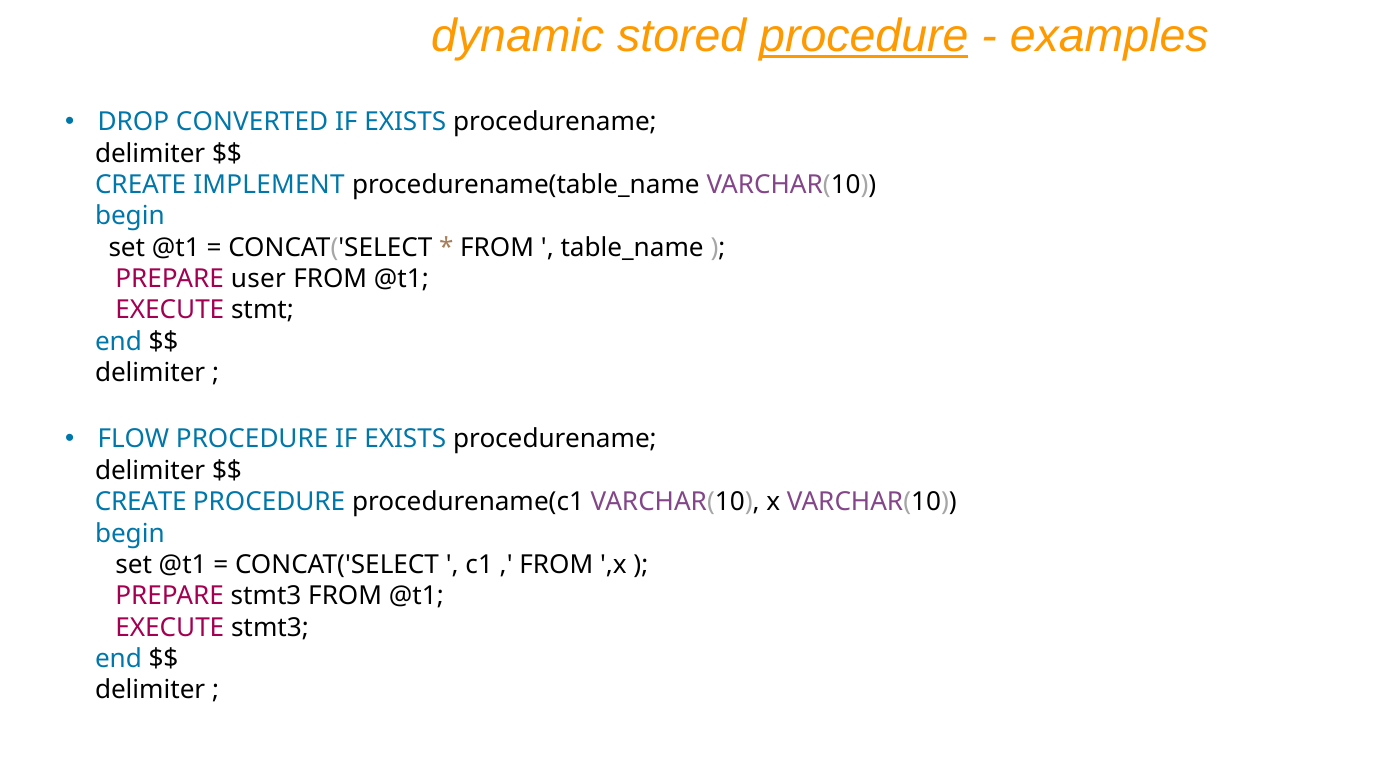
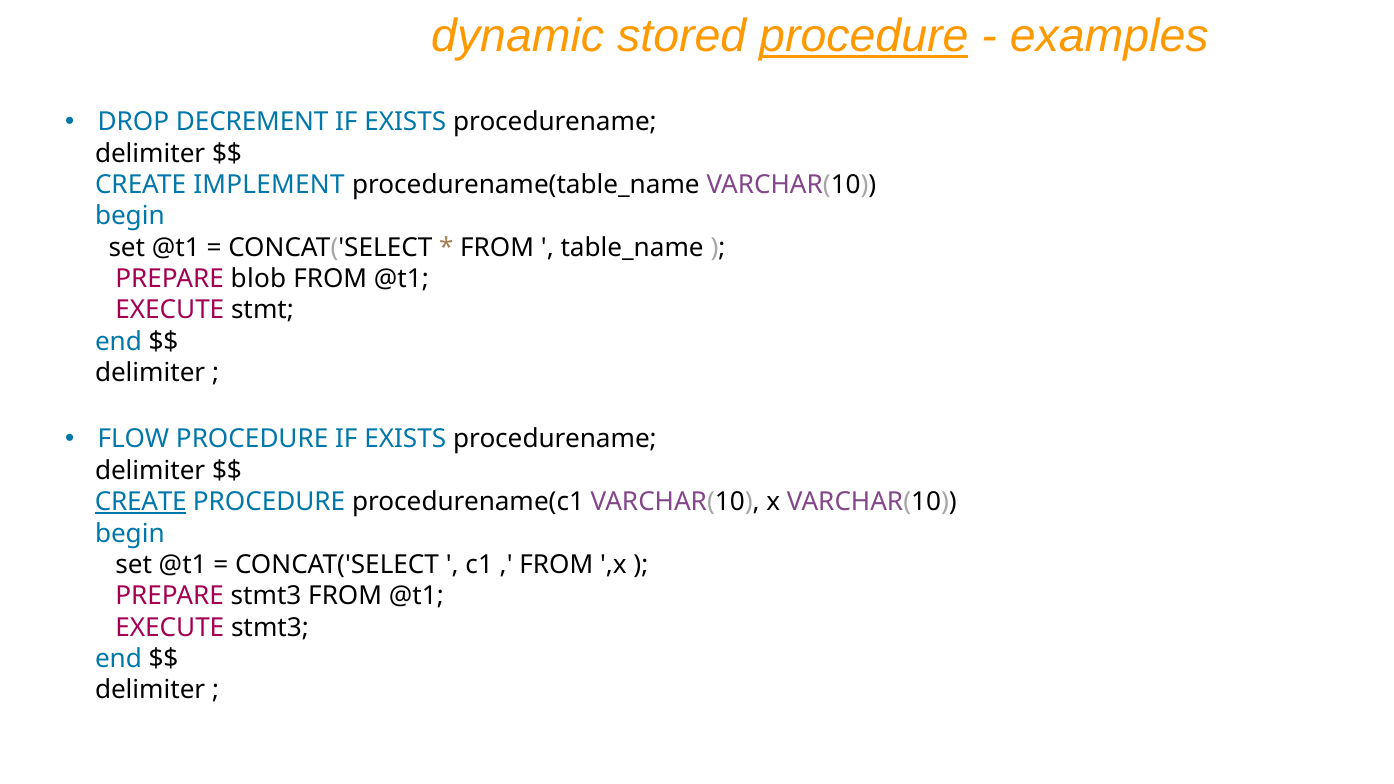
CONVERTED: CONVERTED -> DECREMENT
user: user -> blob
CREATE at (141, 502) underline: none -> present
